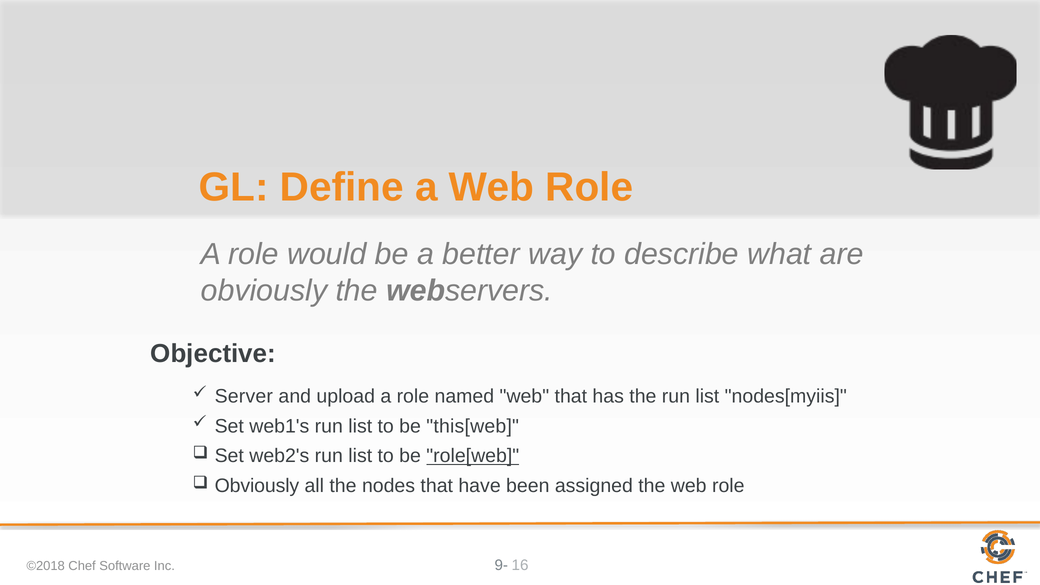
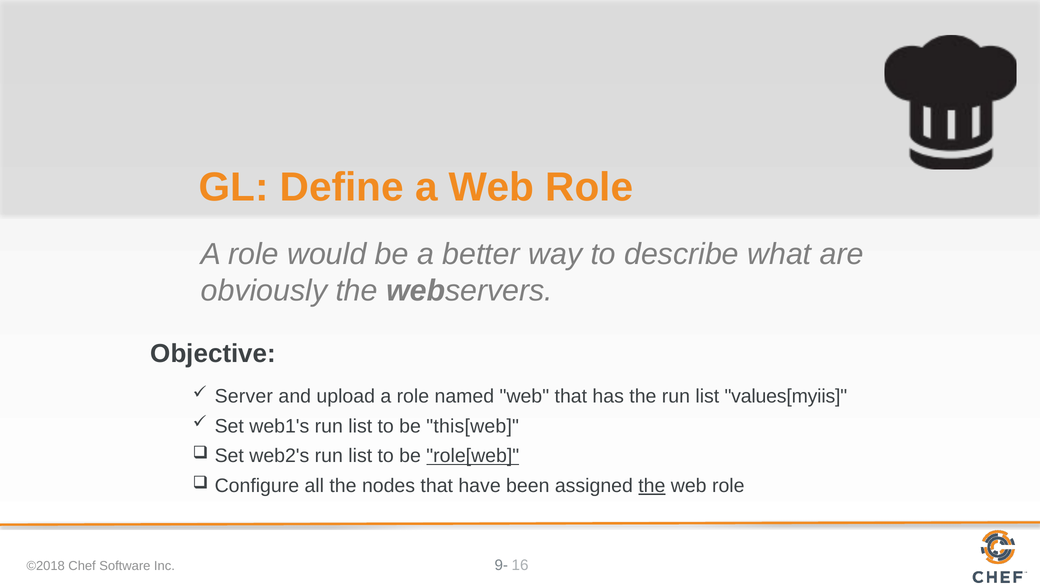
nodes[myiis: nodes[myiis -> values[myiis
Obviously at (257, 486): Obviously -> Configure
the at (652, 486) underline: none -> present
